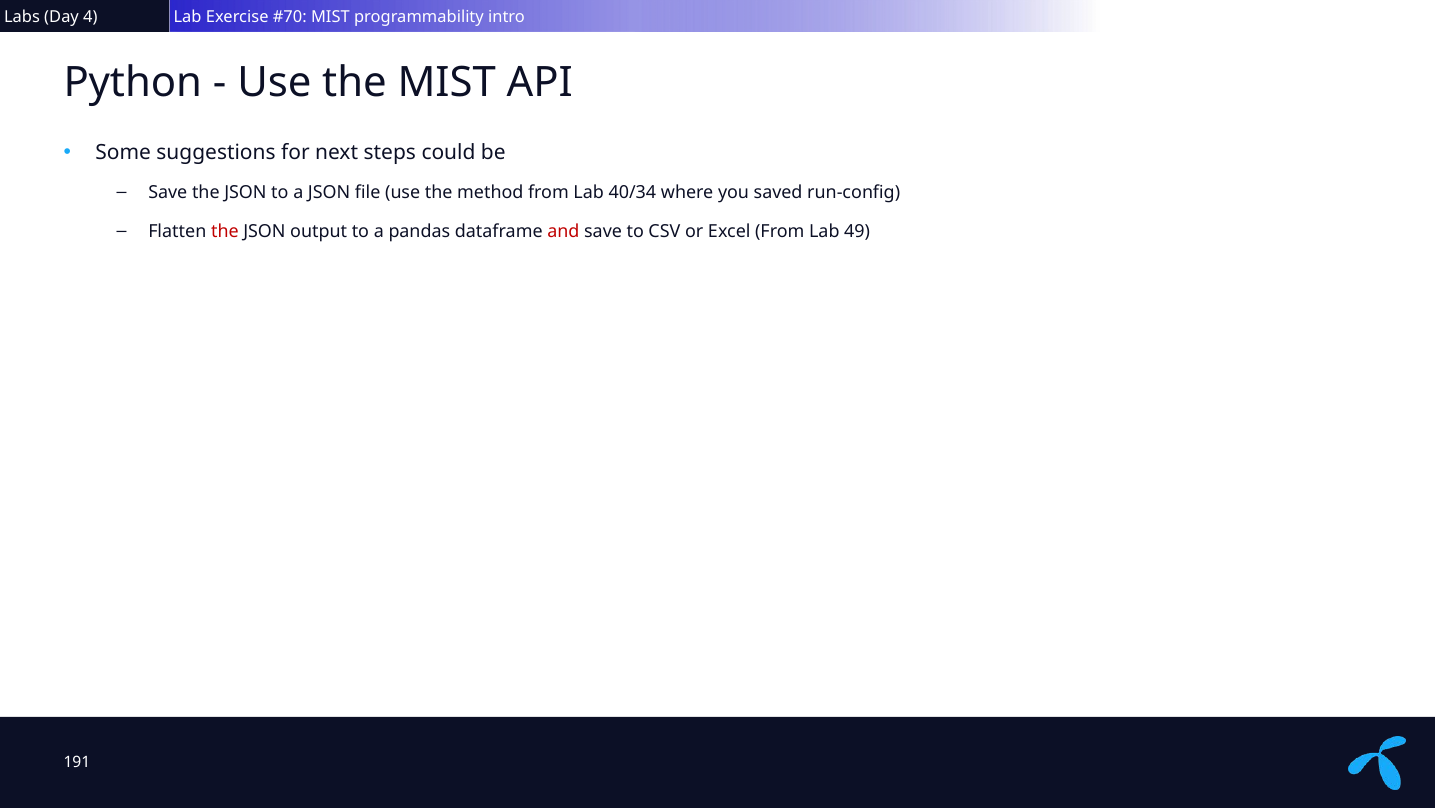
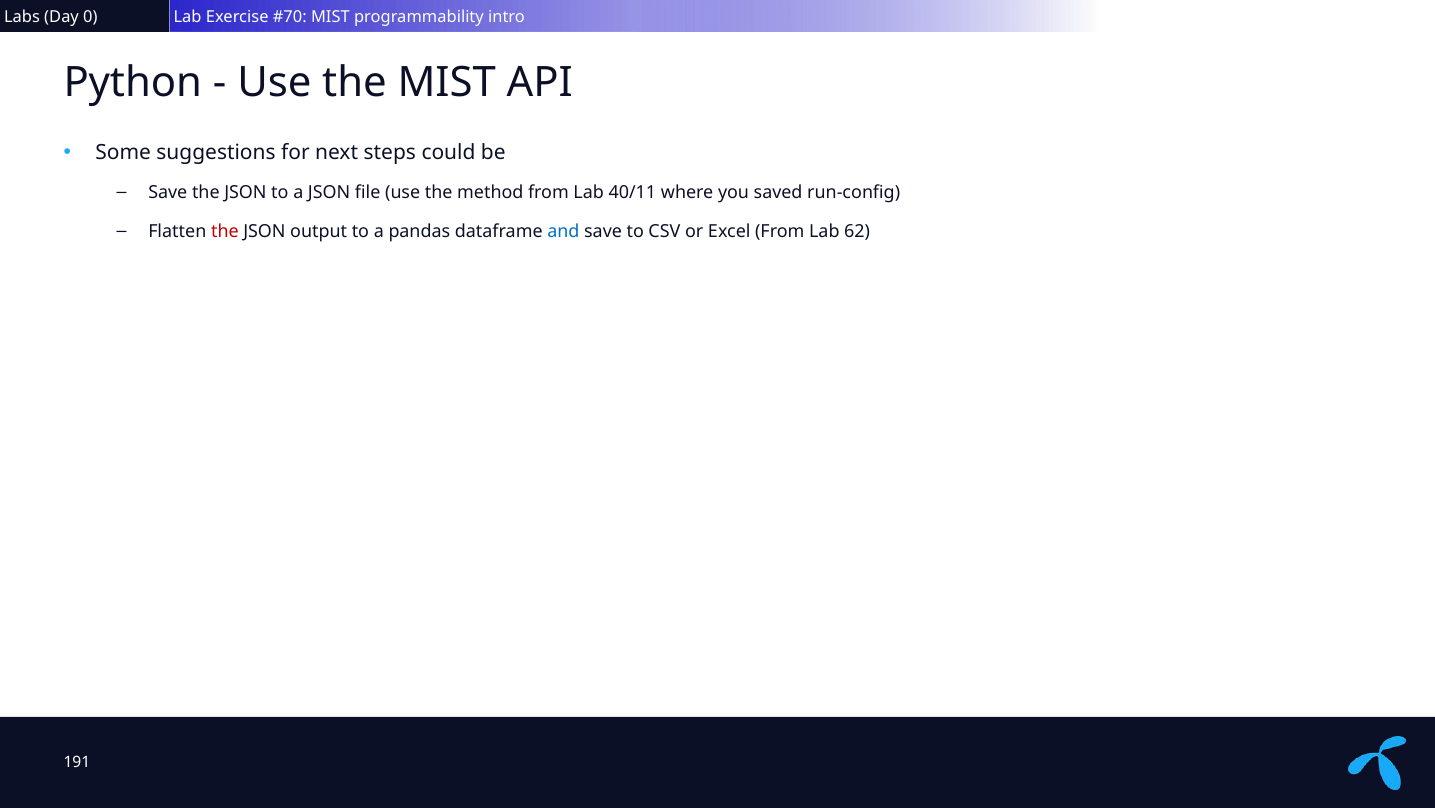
4: 4 -> 0
40/34: 40/34 -> 40/11
and colour: red -> blue
49: 49 -> 62
